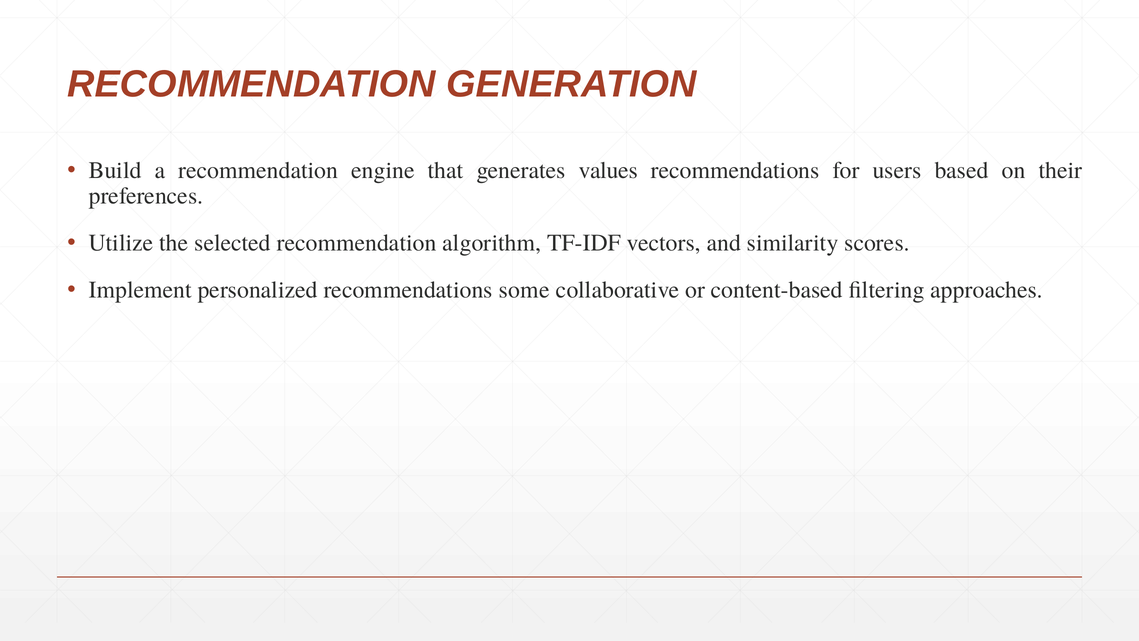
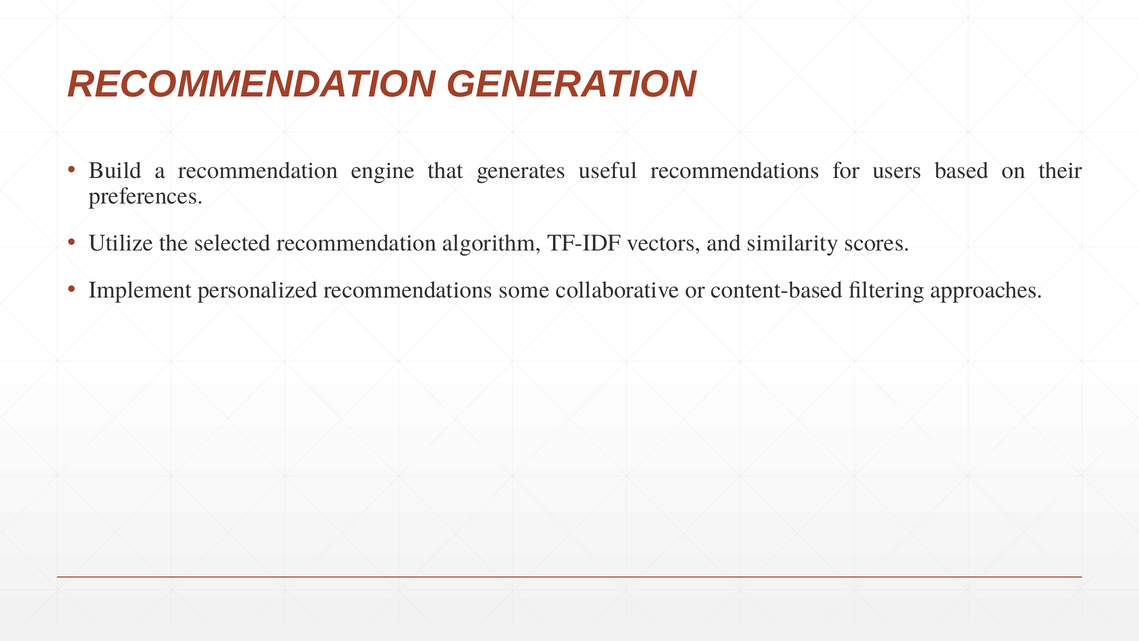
values: values -> useful
